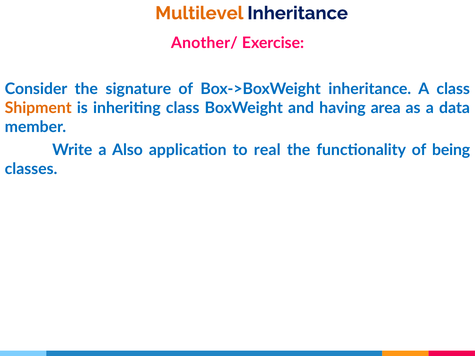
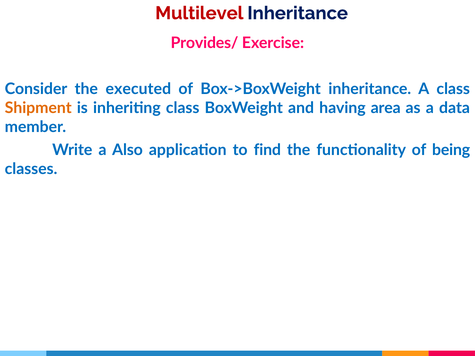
Multilevel colour: orange -> red
Another/: Another/ -> Provides/
signature: signature -> executed
real: real -> find
